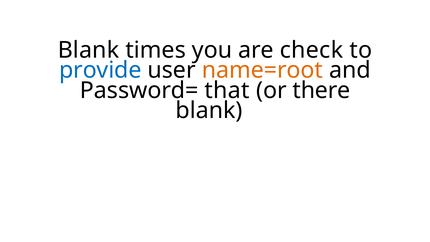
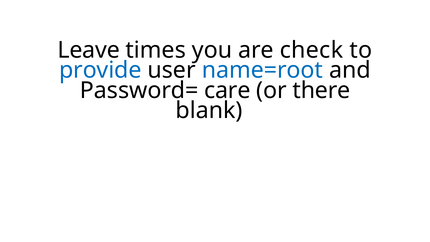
Blank at (88, 50): Blank -> Leave
name=root colour: orange -> blue
that: that -> care
